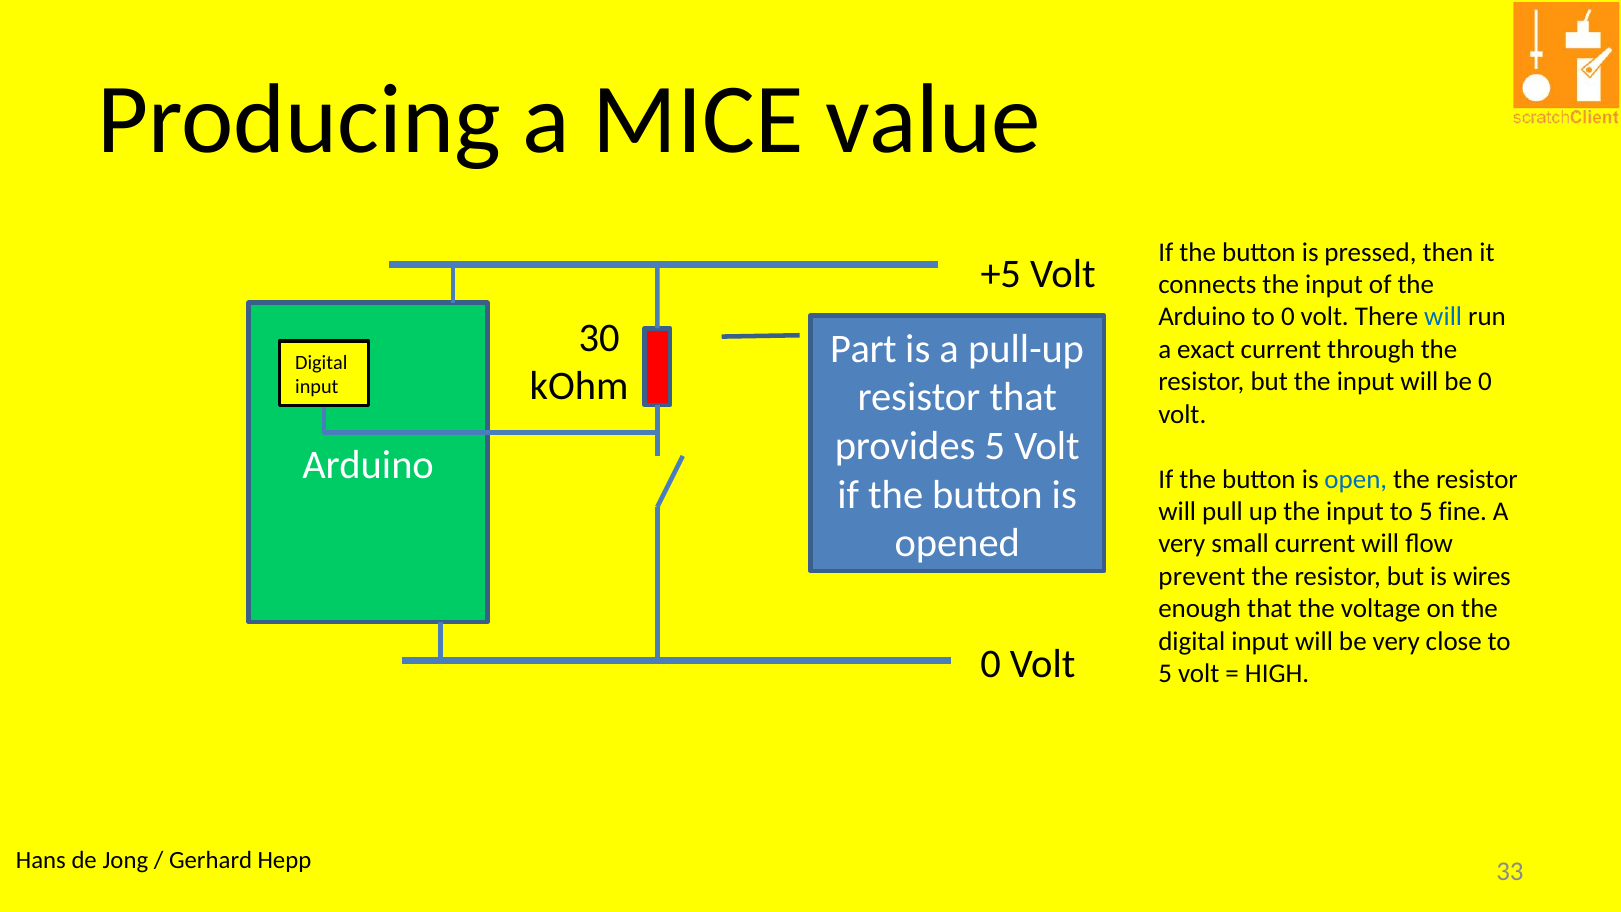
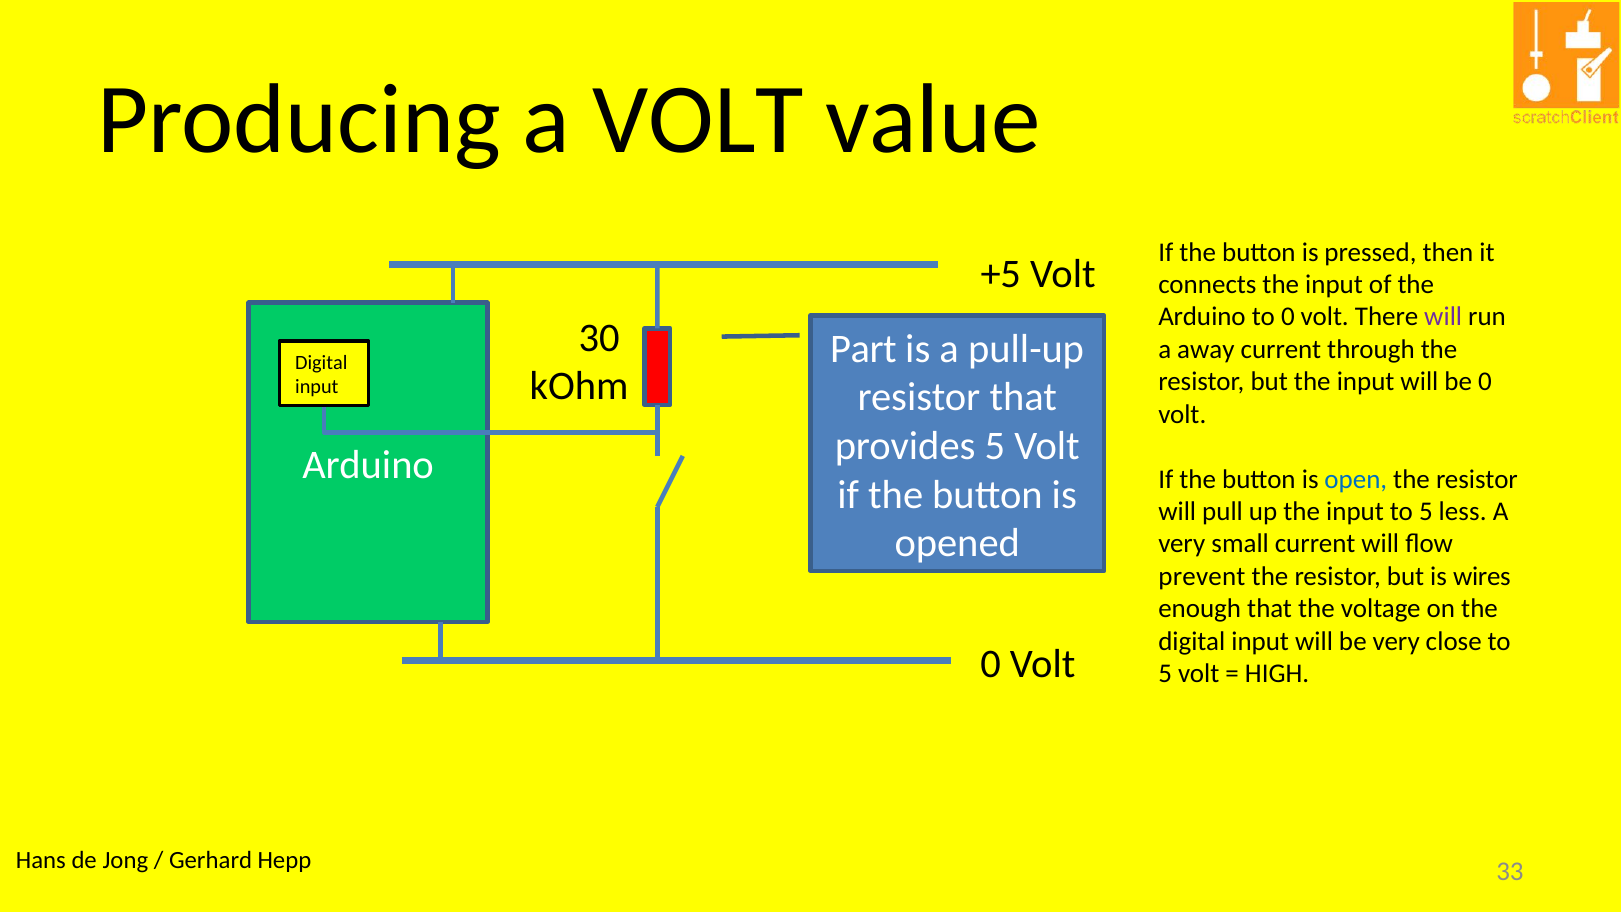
a MICE: MICE -> VOLT
will at (1443, 317) colour: blue -> purple
exact: exact -> away
fine: fine -> less
